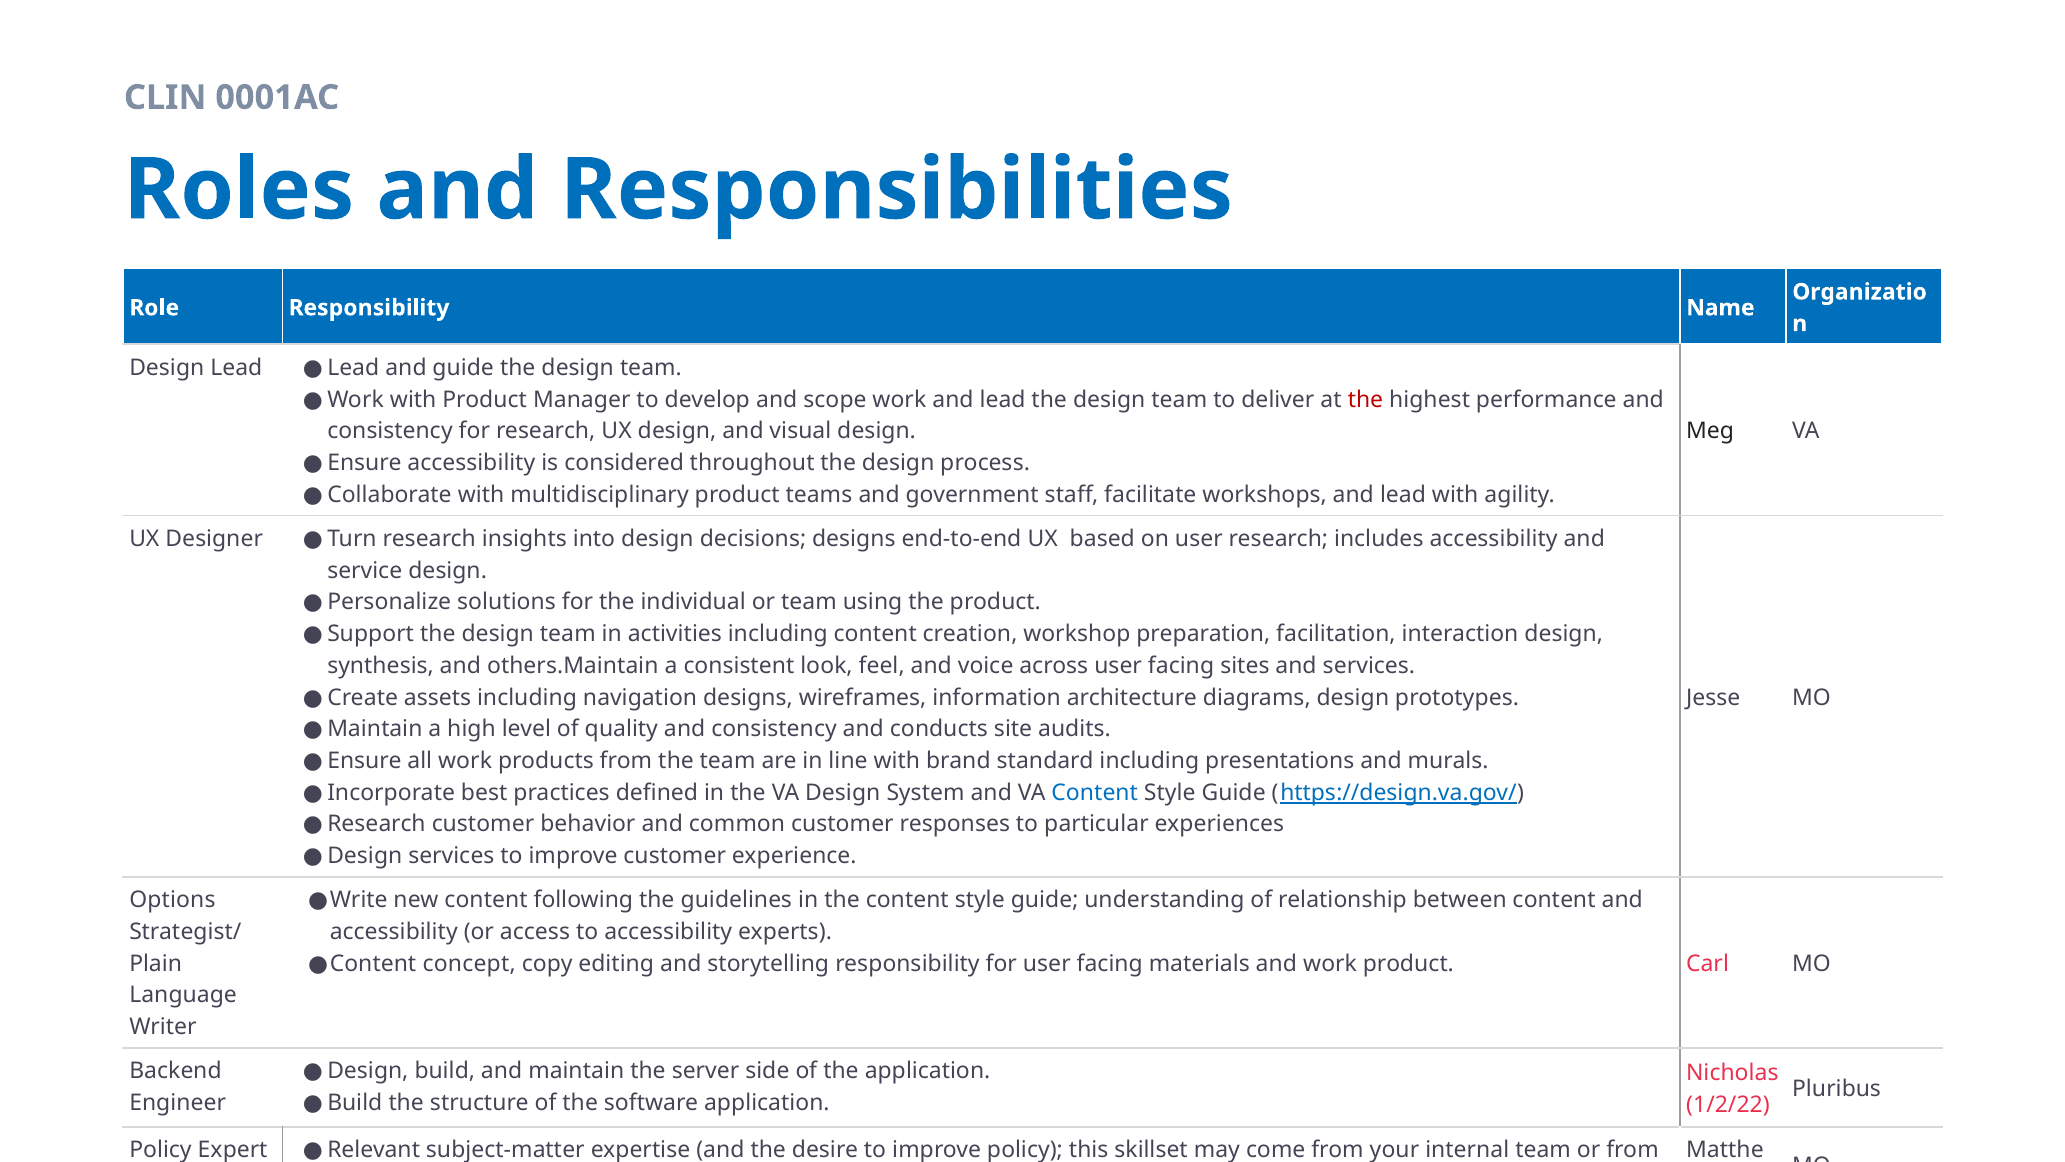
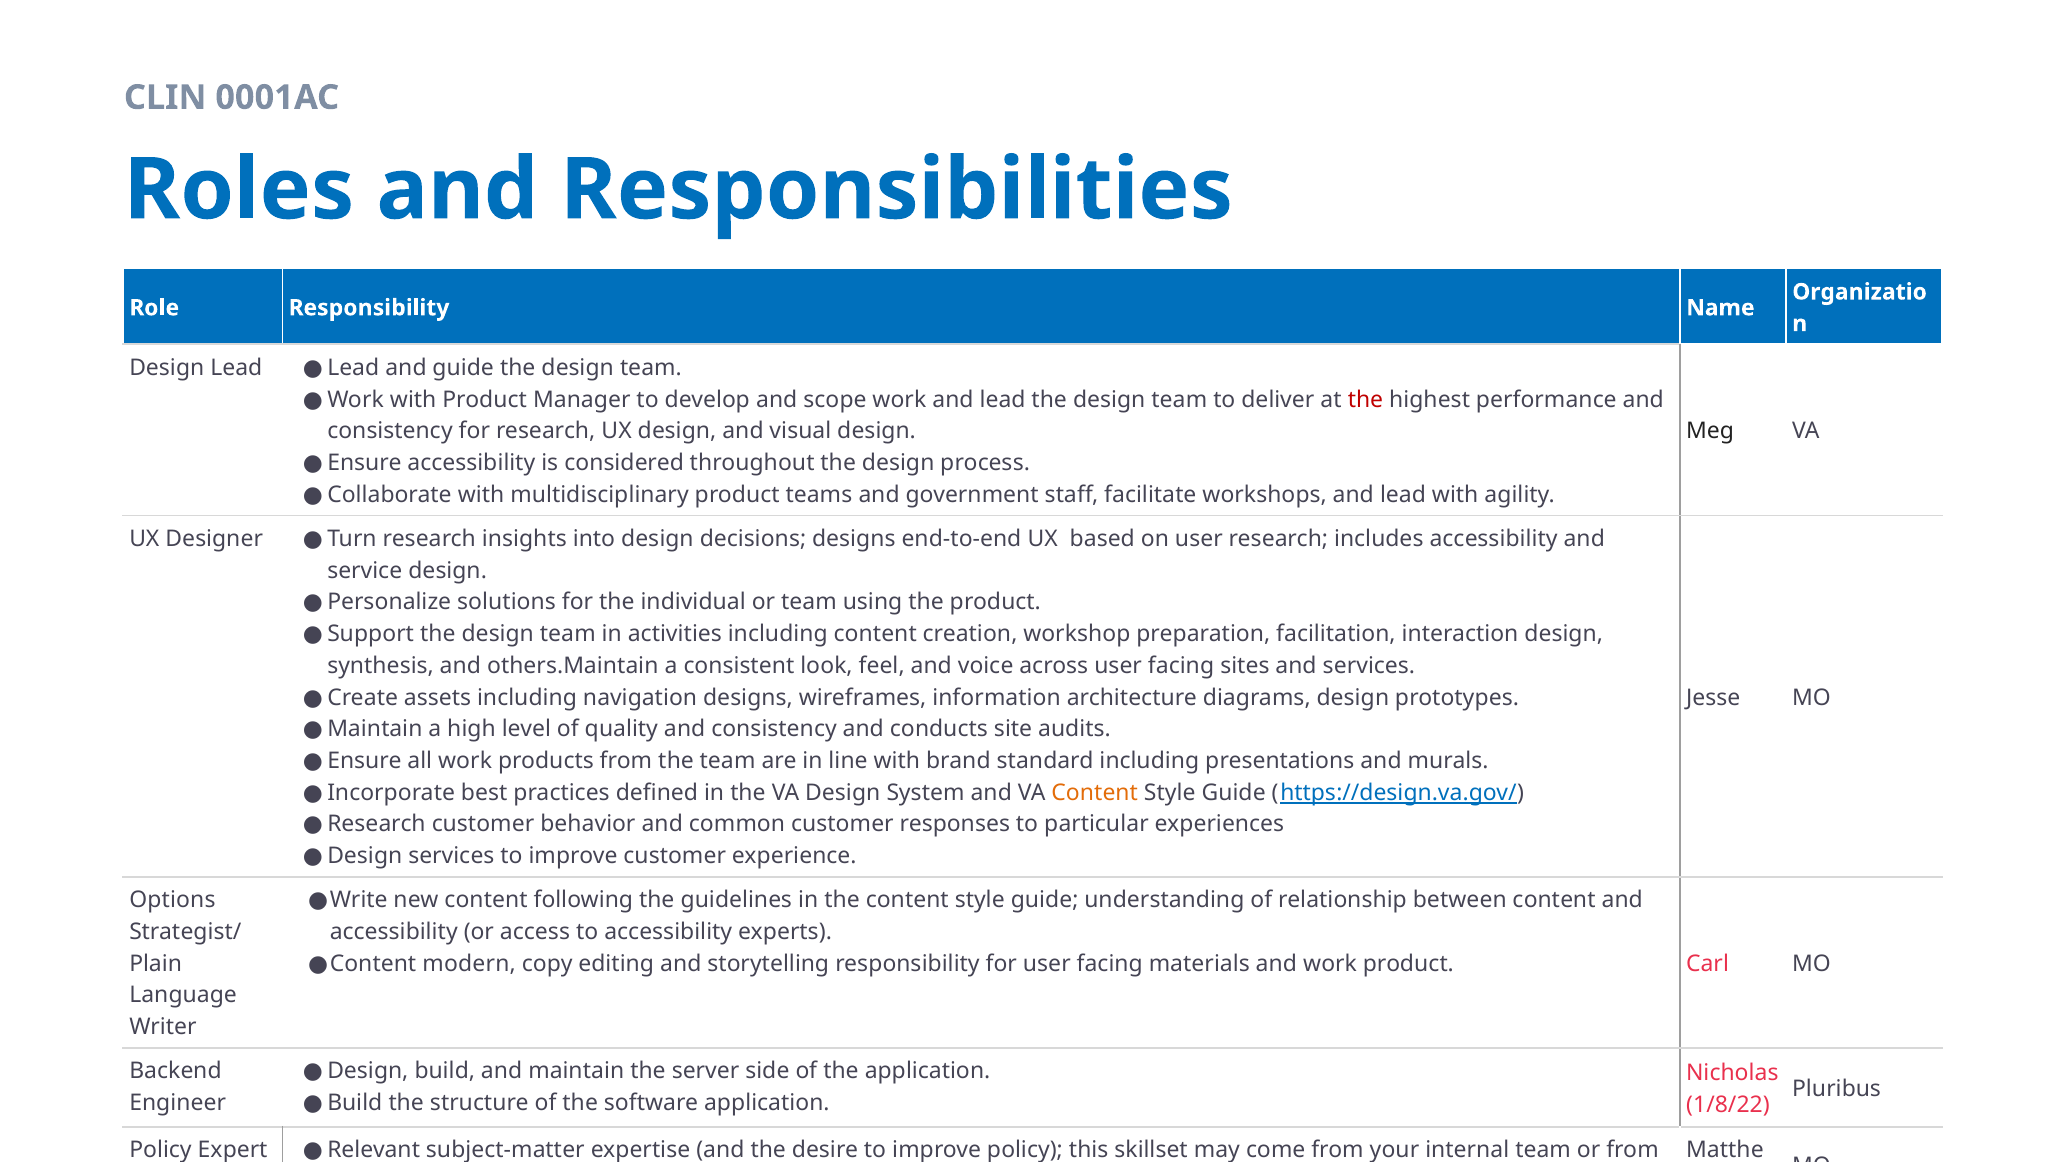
Content at (1095, 792) colour: blue -> orange
concept: concept -> modern
1/2/22: 1/2/22 -> 1/8/22
